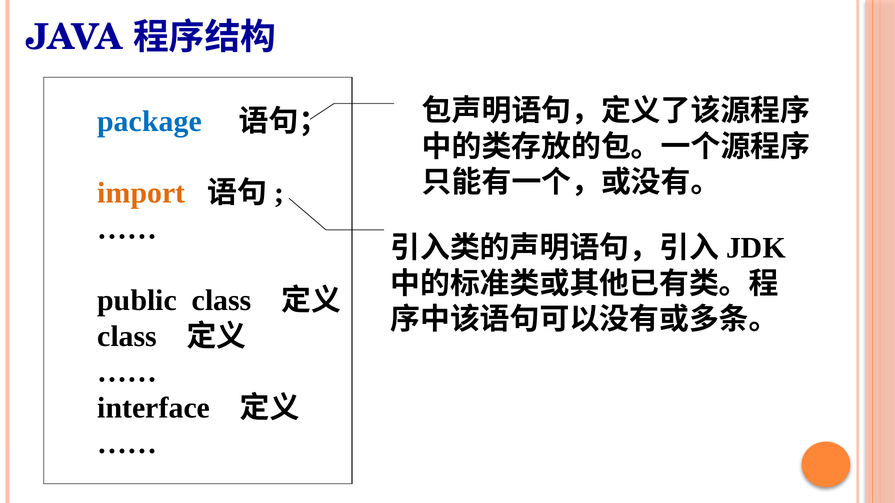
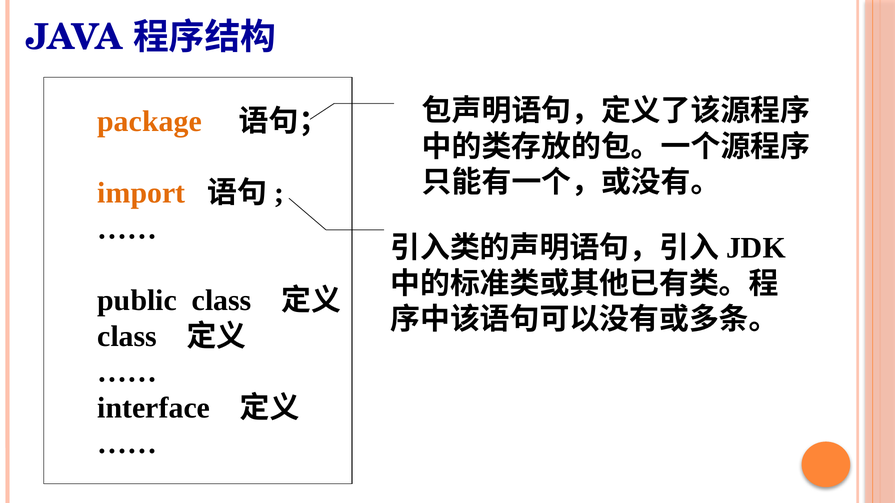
package colour: blue -> orange
